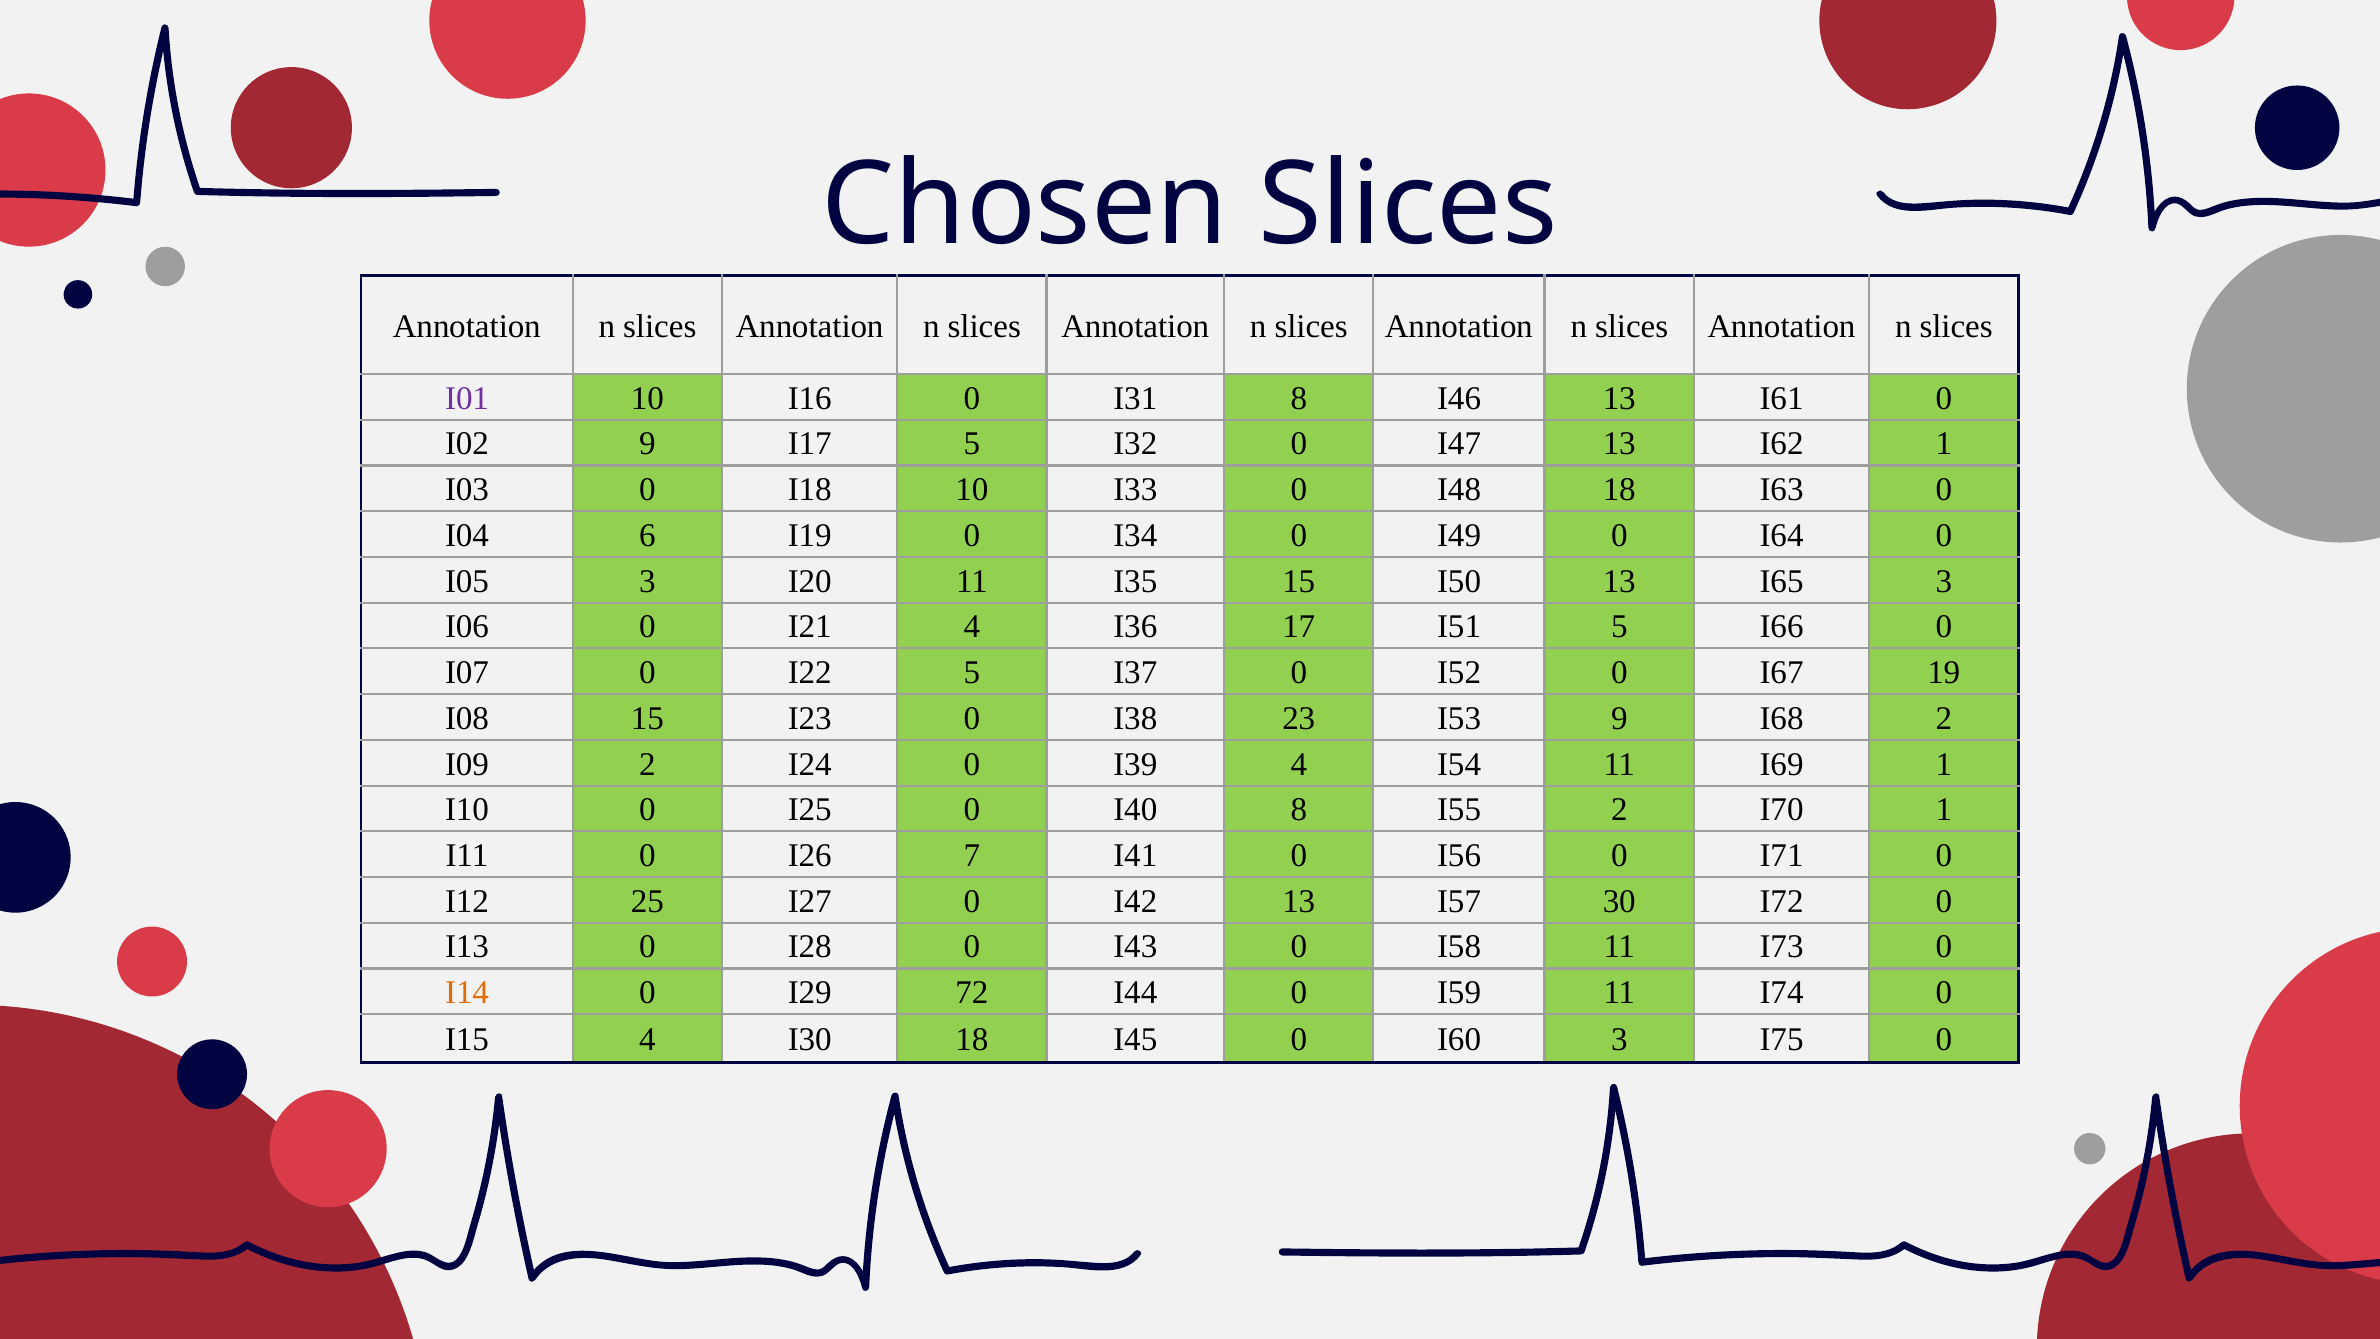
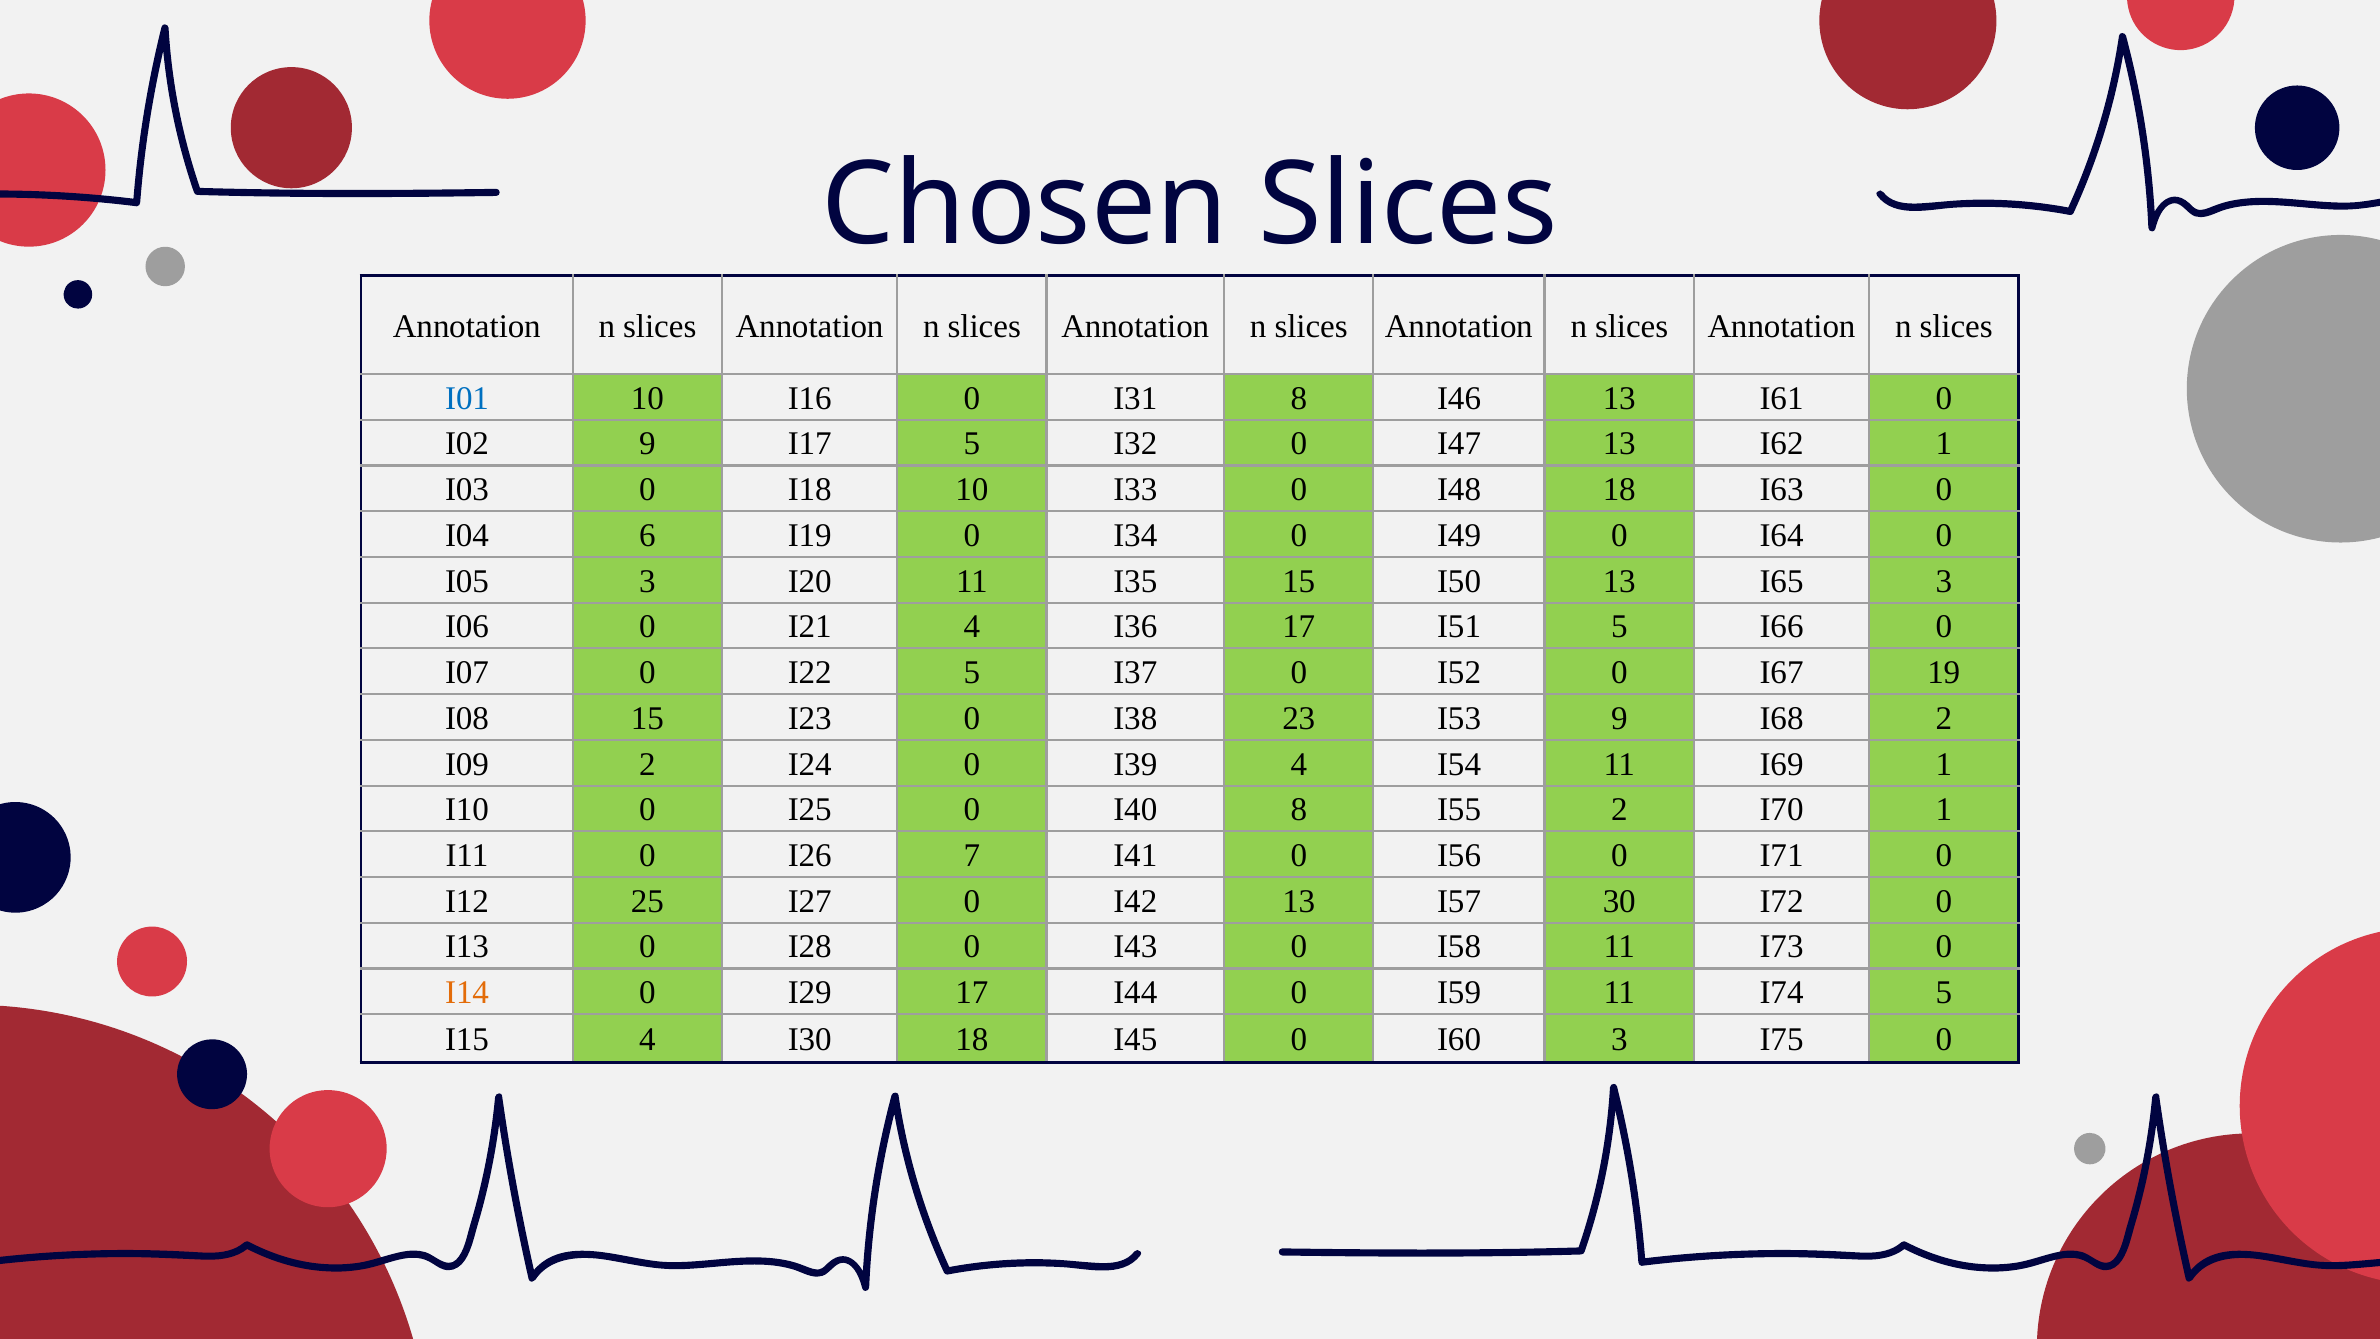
I01 colour: purple -> blue
I29 72: 72 -> 17
I74 0: 0 -> 5
